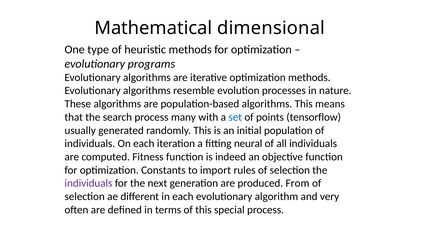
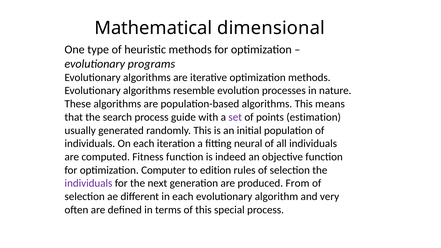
many: many -> guide
set colour: blue -> purple
tensorflow: tensorflow -> estimation
Constants: Constants -> Computer
import: import -> edition
